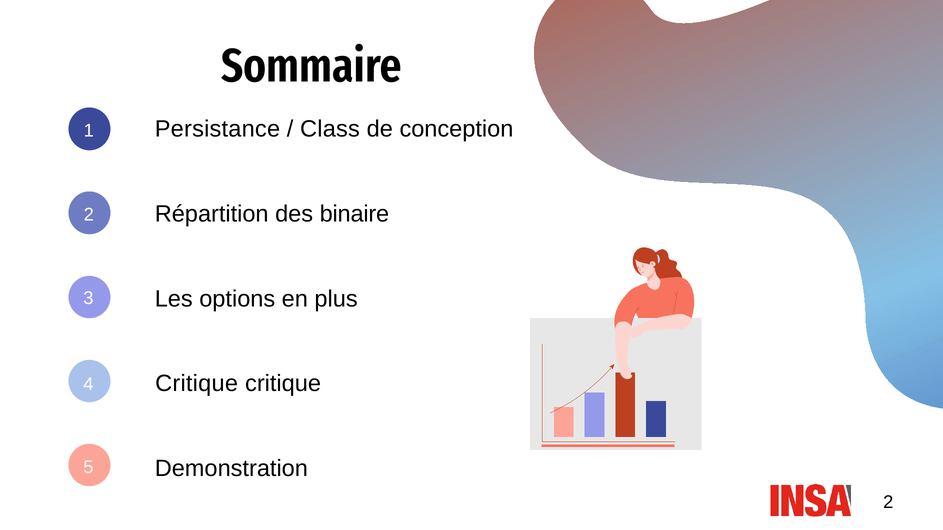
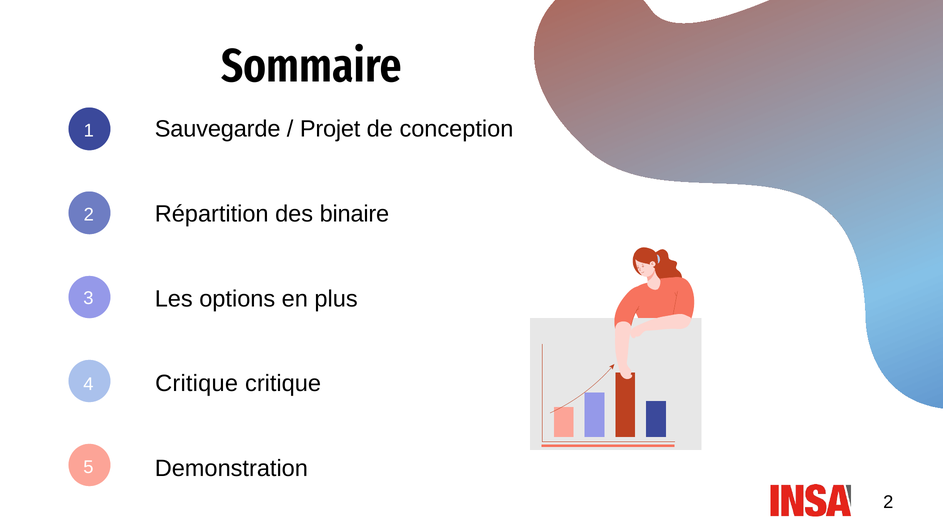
Persistance: Persistance -> Sauvegarde
Class: Class -> Projet
